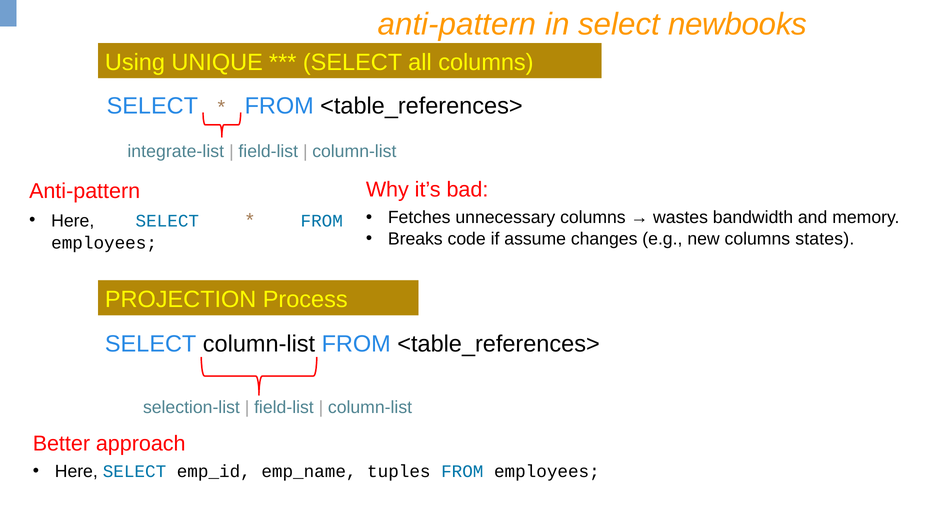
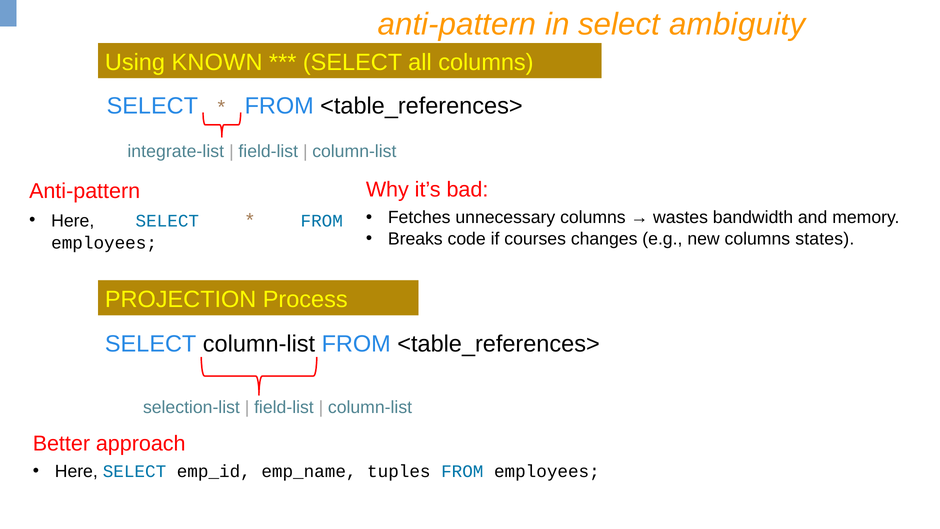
newbooks: newbooks -> ambiguity
UNIQUE: UNIQUE -> KNOWN
assume: assume -> courses
